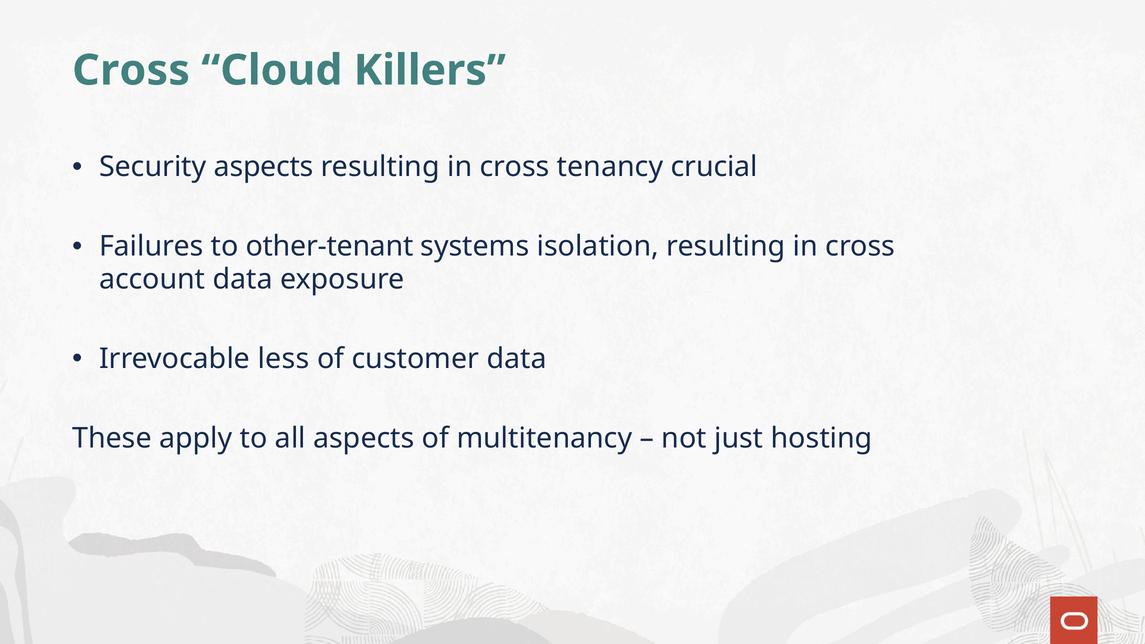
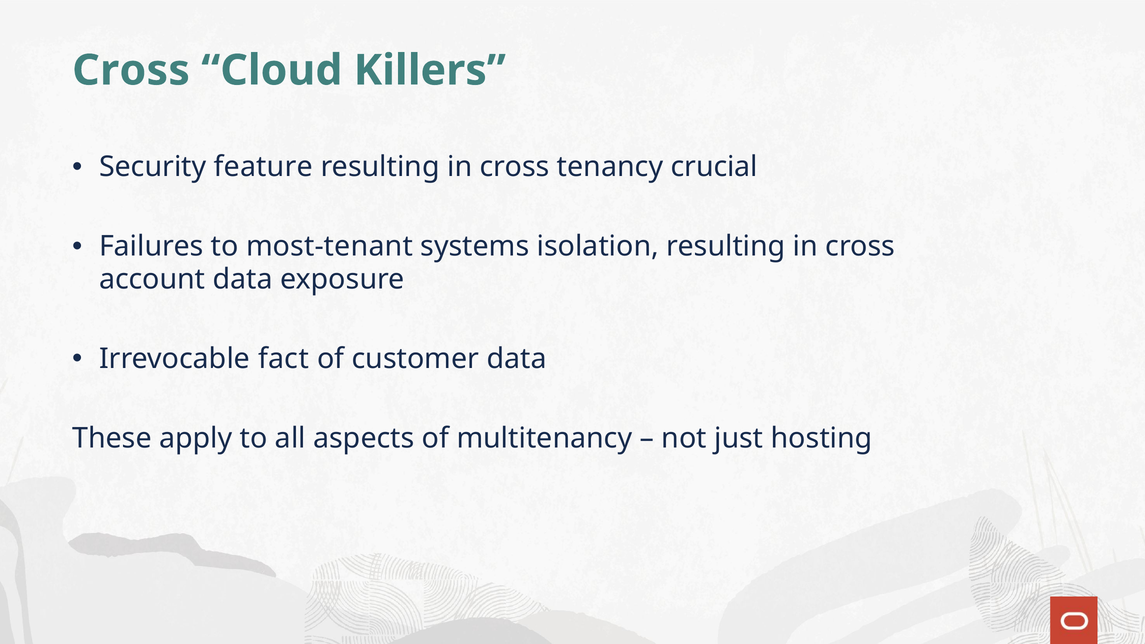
Security aspects: aspects -> feature
other-tenant: other-tenant -> most-tenant
less: less -> fact
